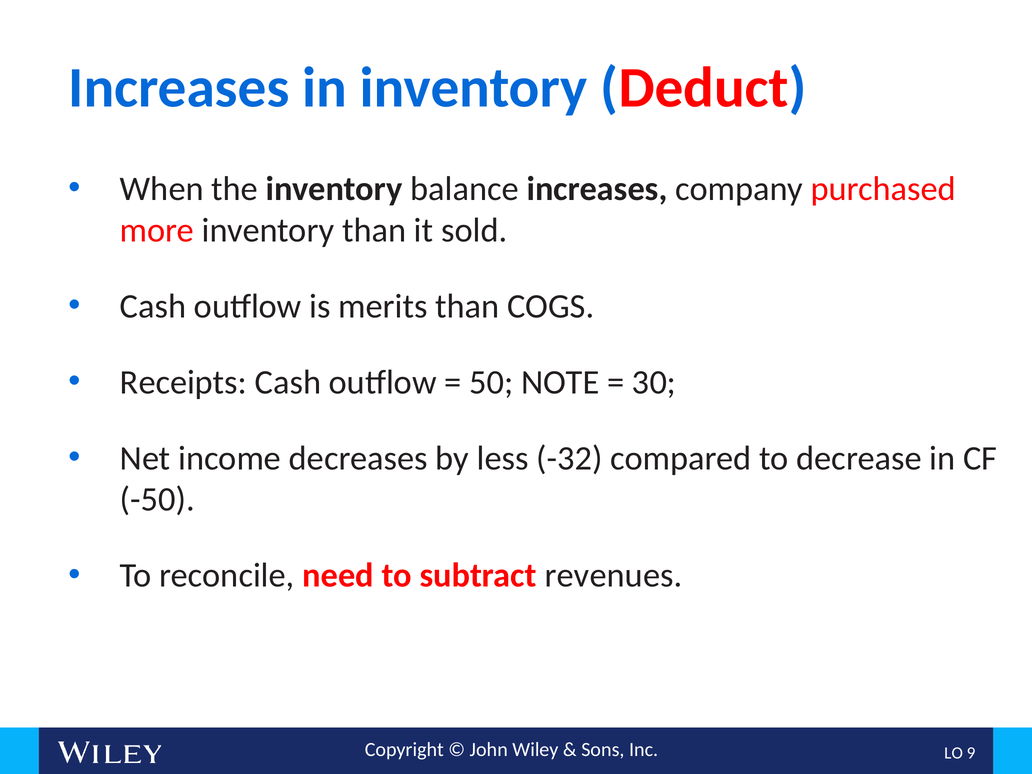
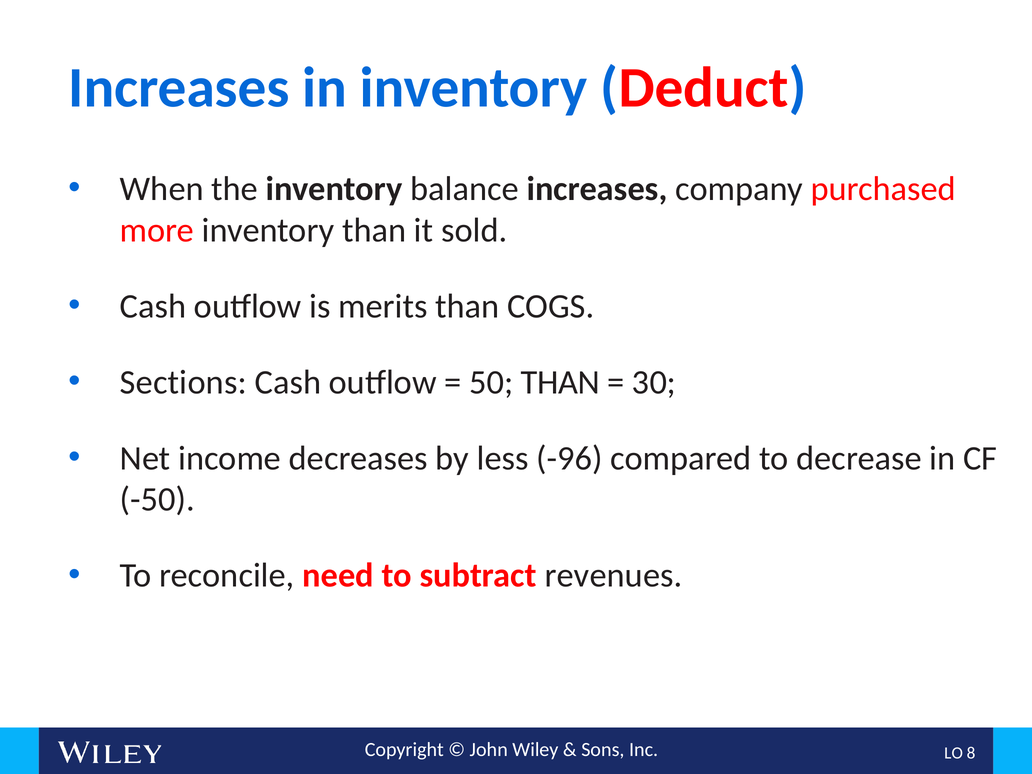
Receipts: Receipts -> Sections
50 NOTE: NOTE -> THAN
-32: -32 -> -96
9: 9 -> 8
